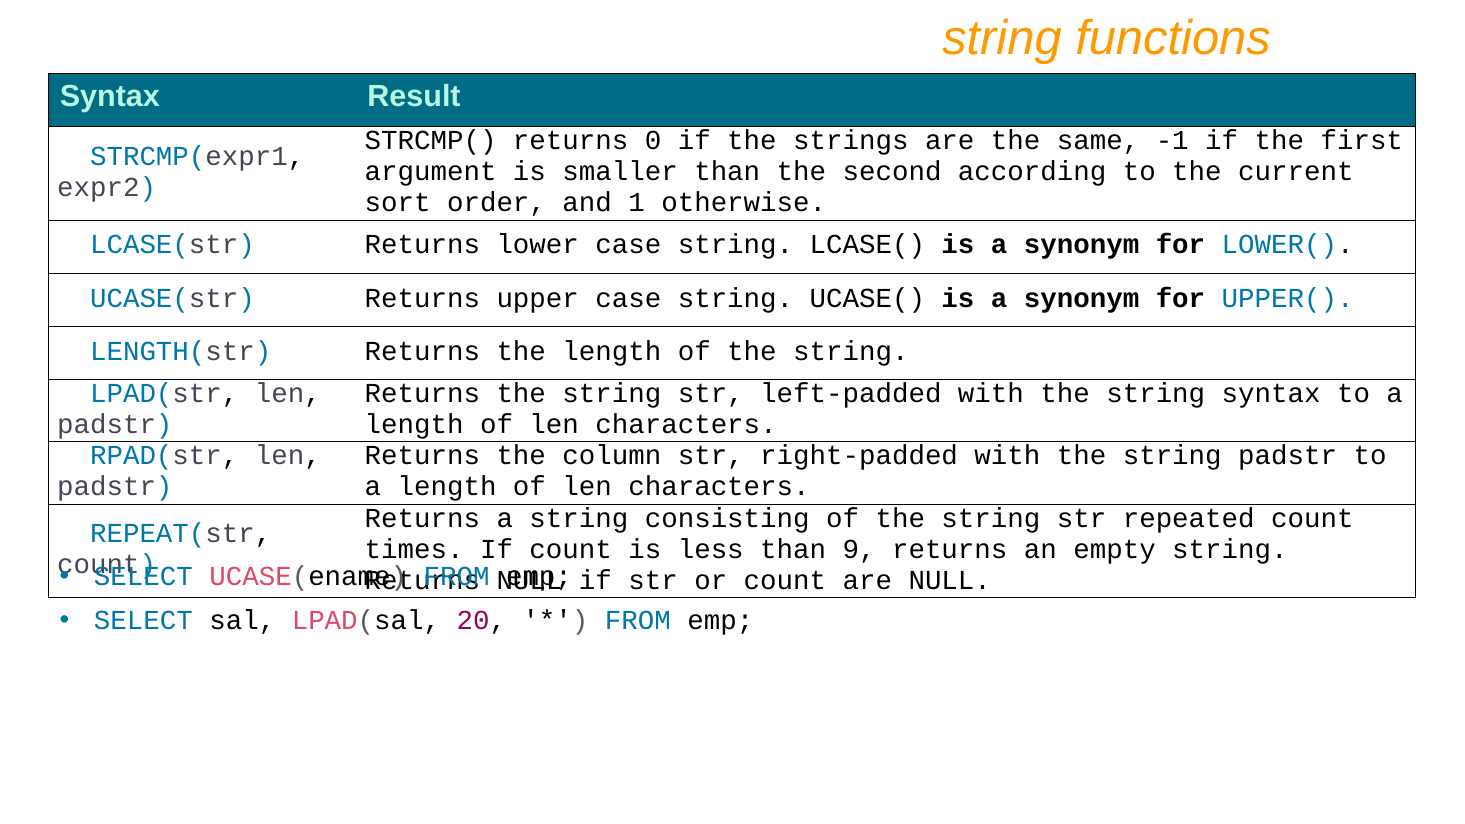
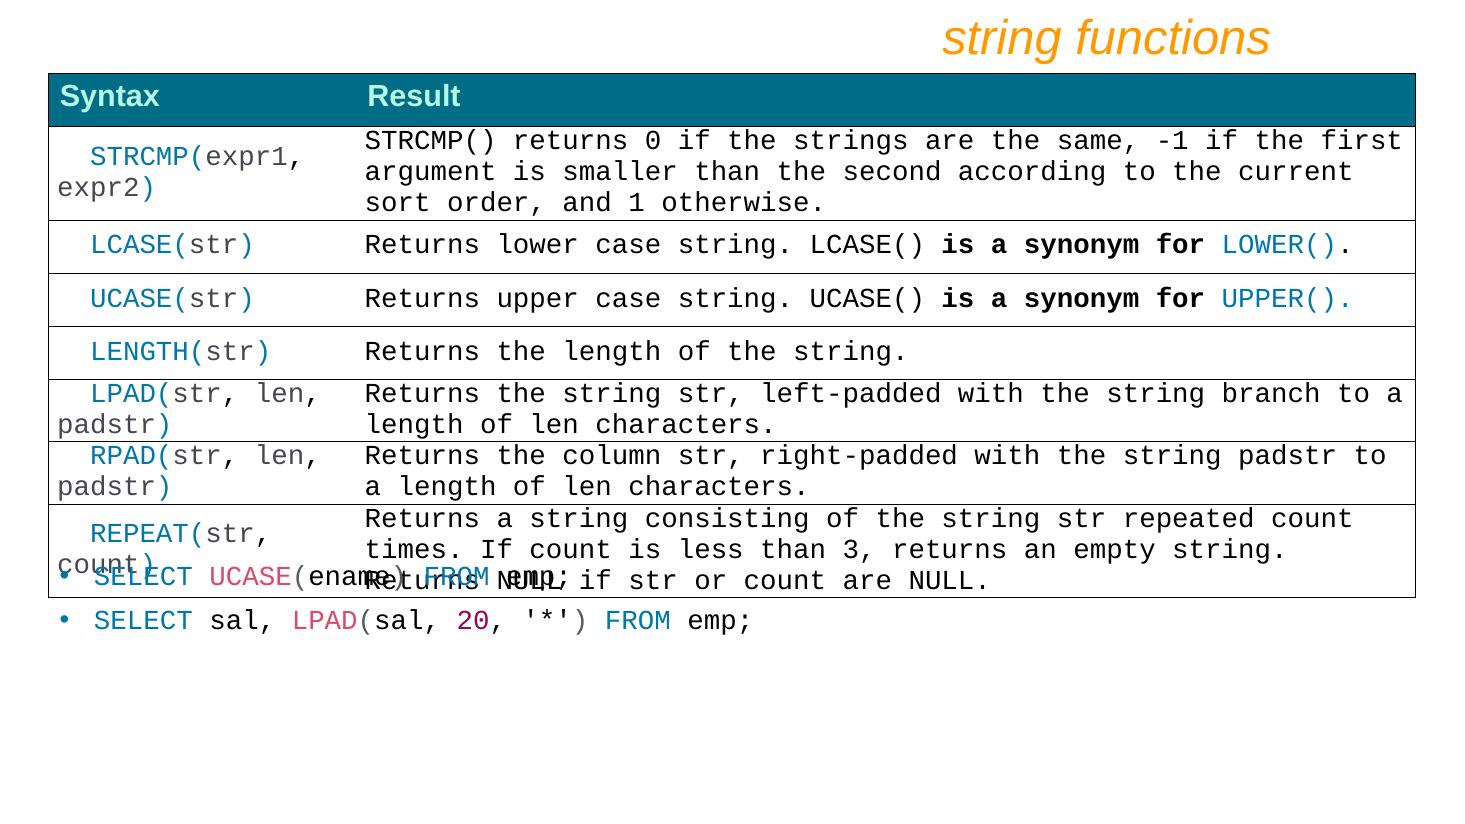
string syntax: syntax -> branch
9: 9 -> 3
